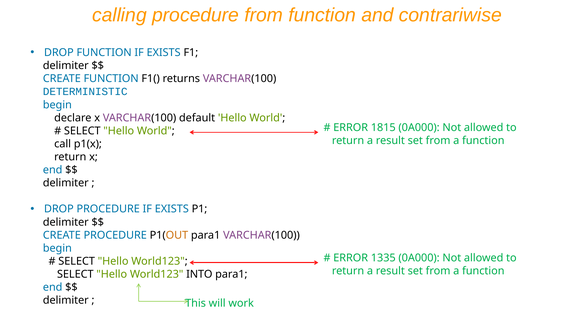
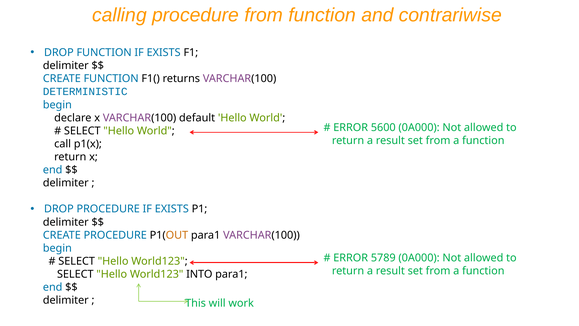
1815: 1815 -> 5600
1335: 1335 -> 5789
